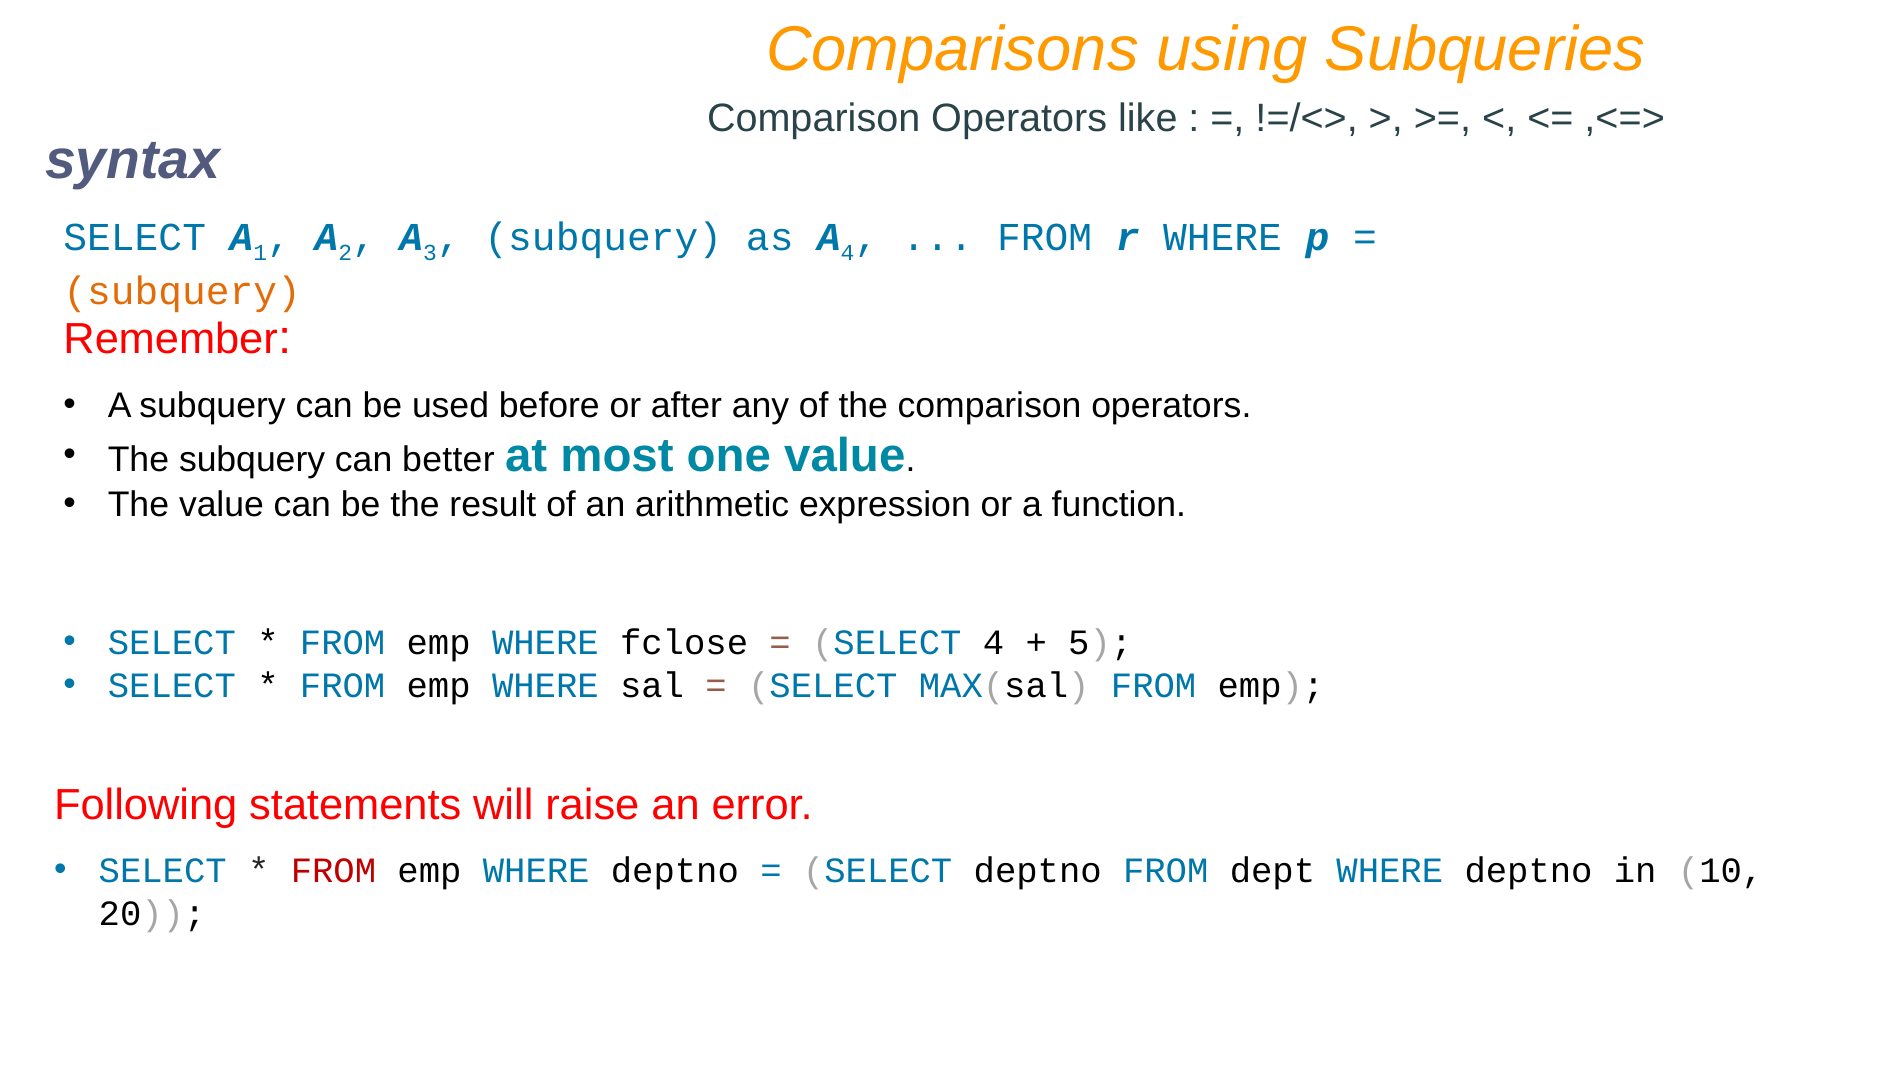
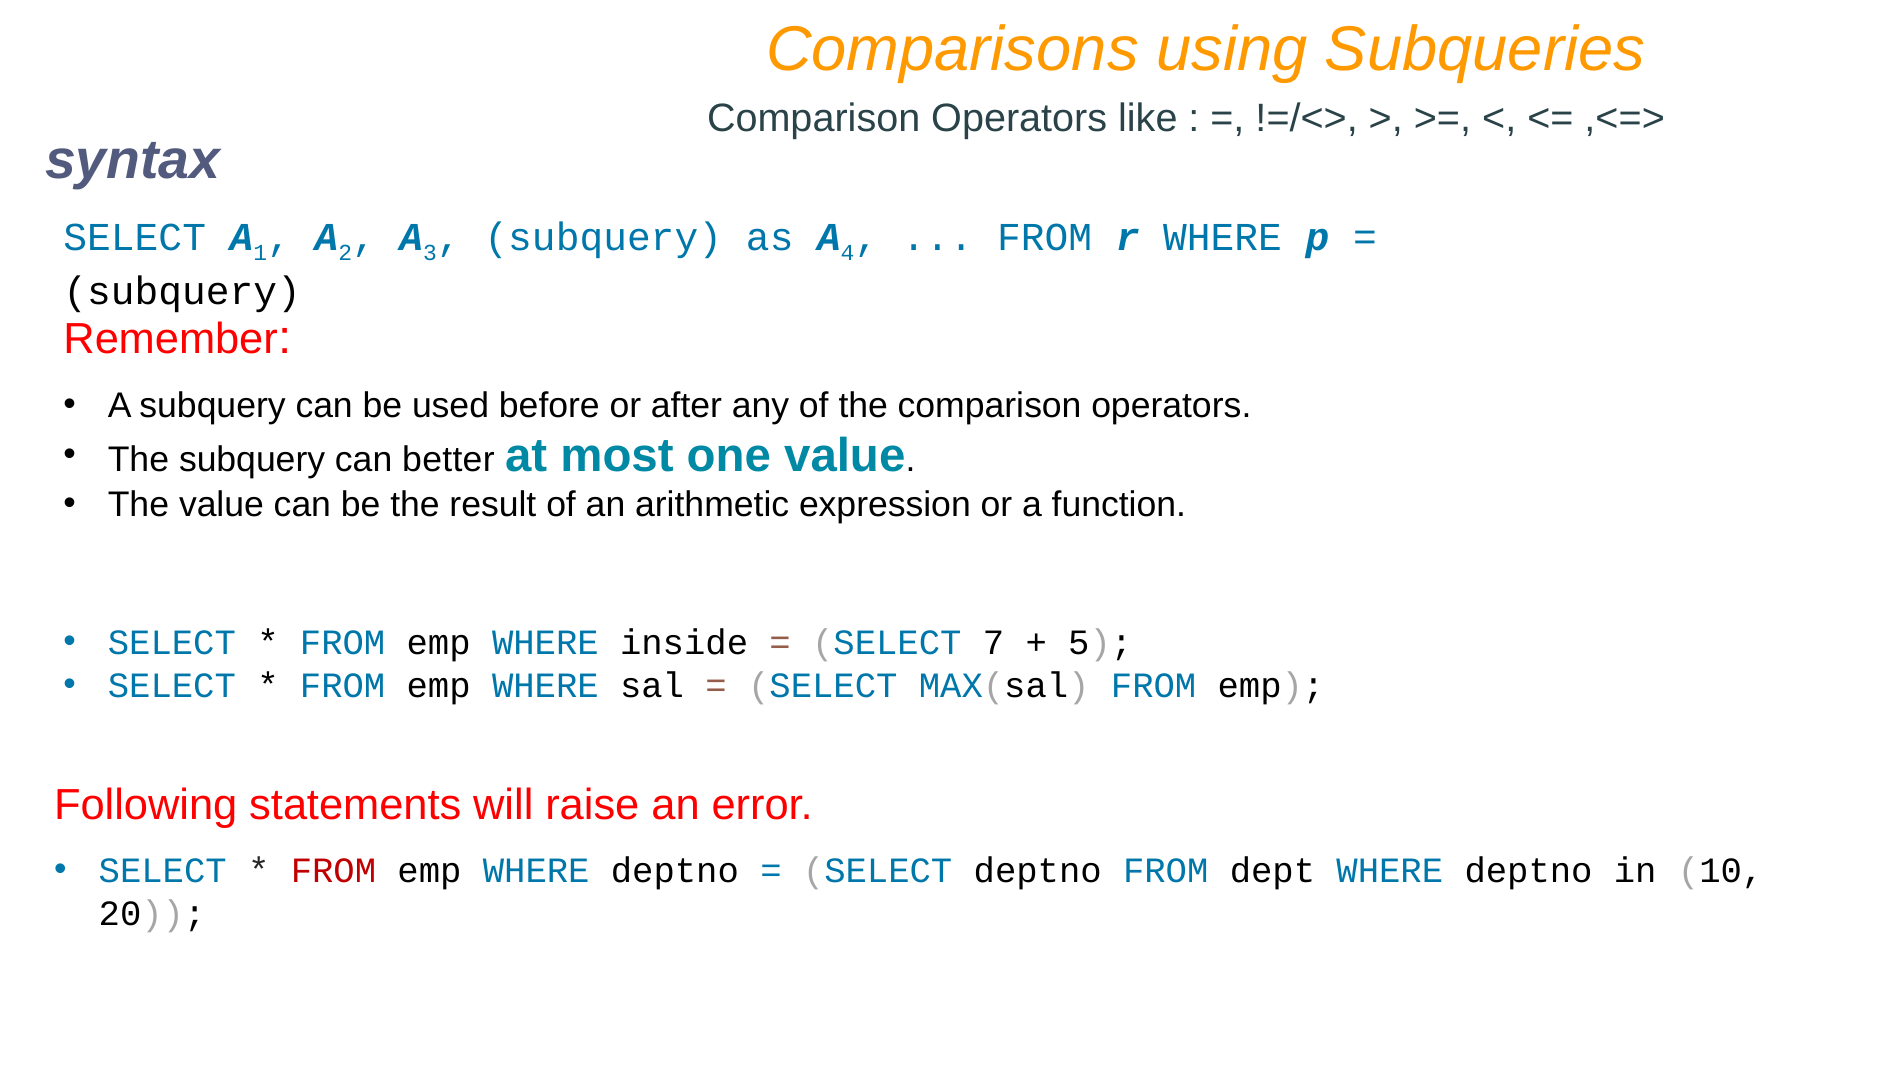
subquery at (182, 292) colour: orange -> black
fclose: fclose -> inside
SELECT 4: 4 -> 7
